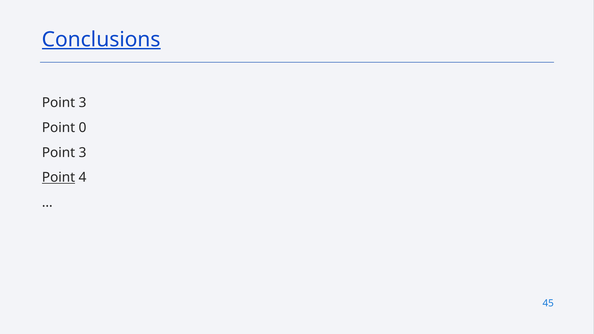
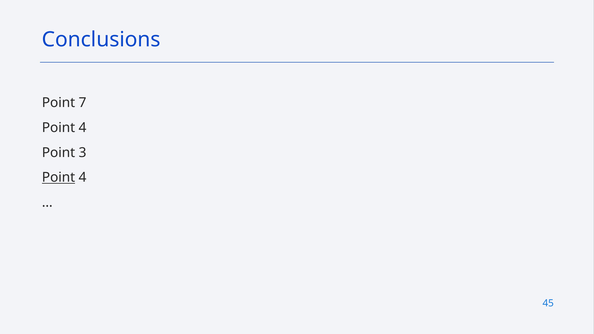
Conclusions underline: present -> none
3 at (83, 103): 3 -> 7
0 at (83, 128): 0 -> 4
